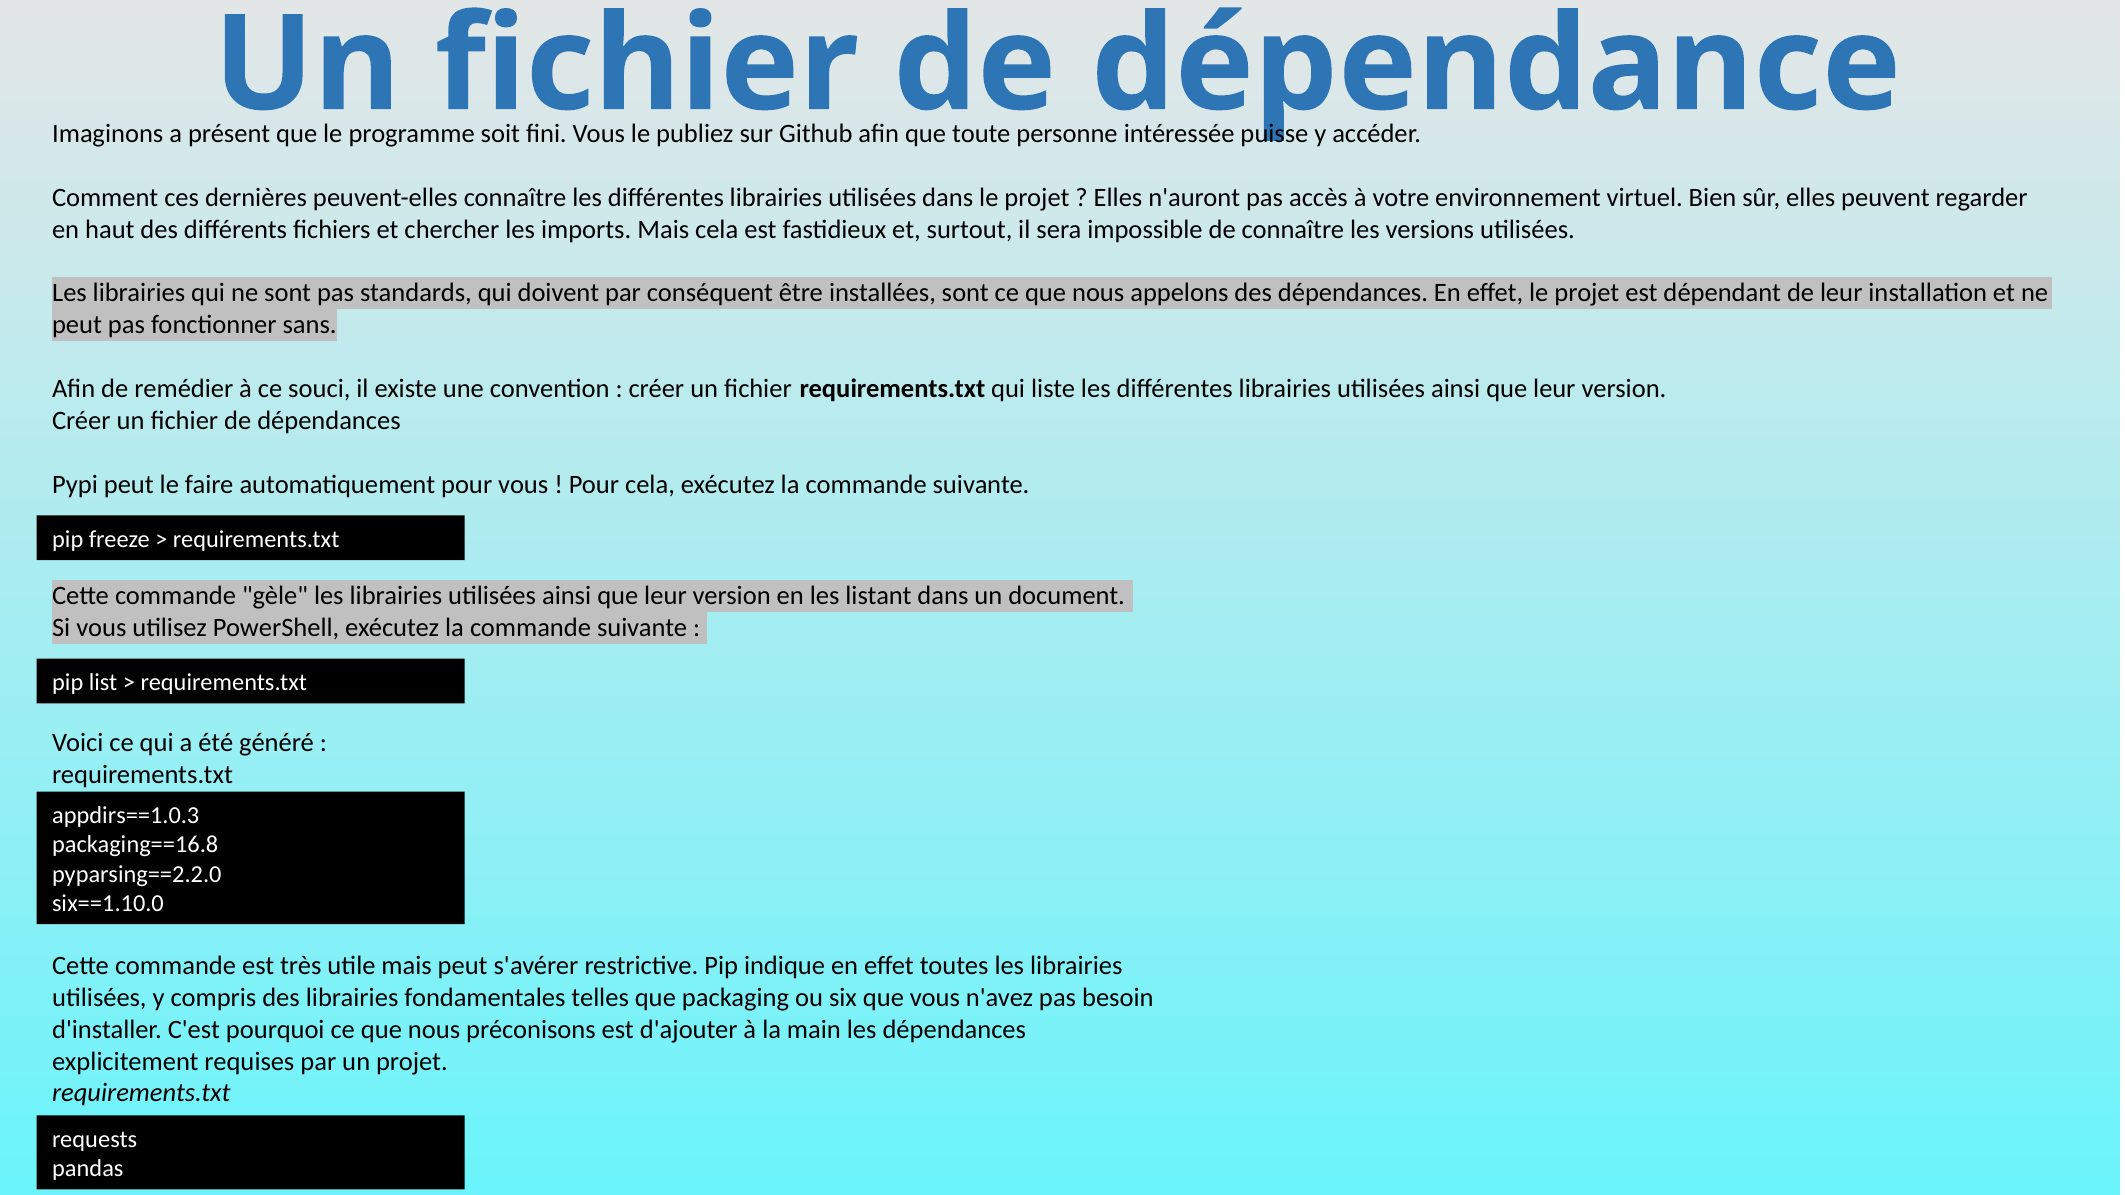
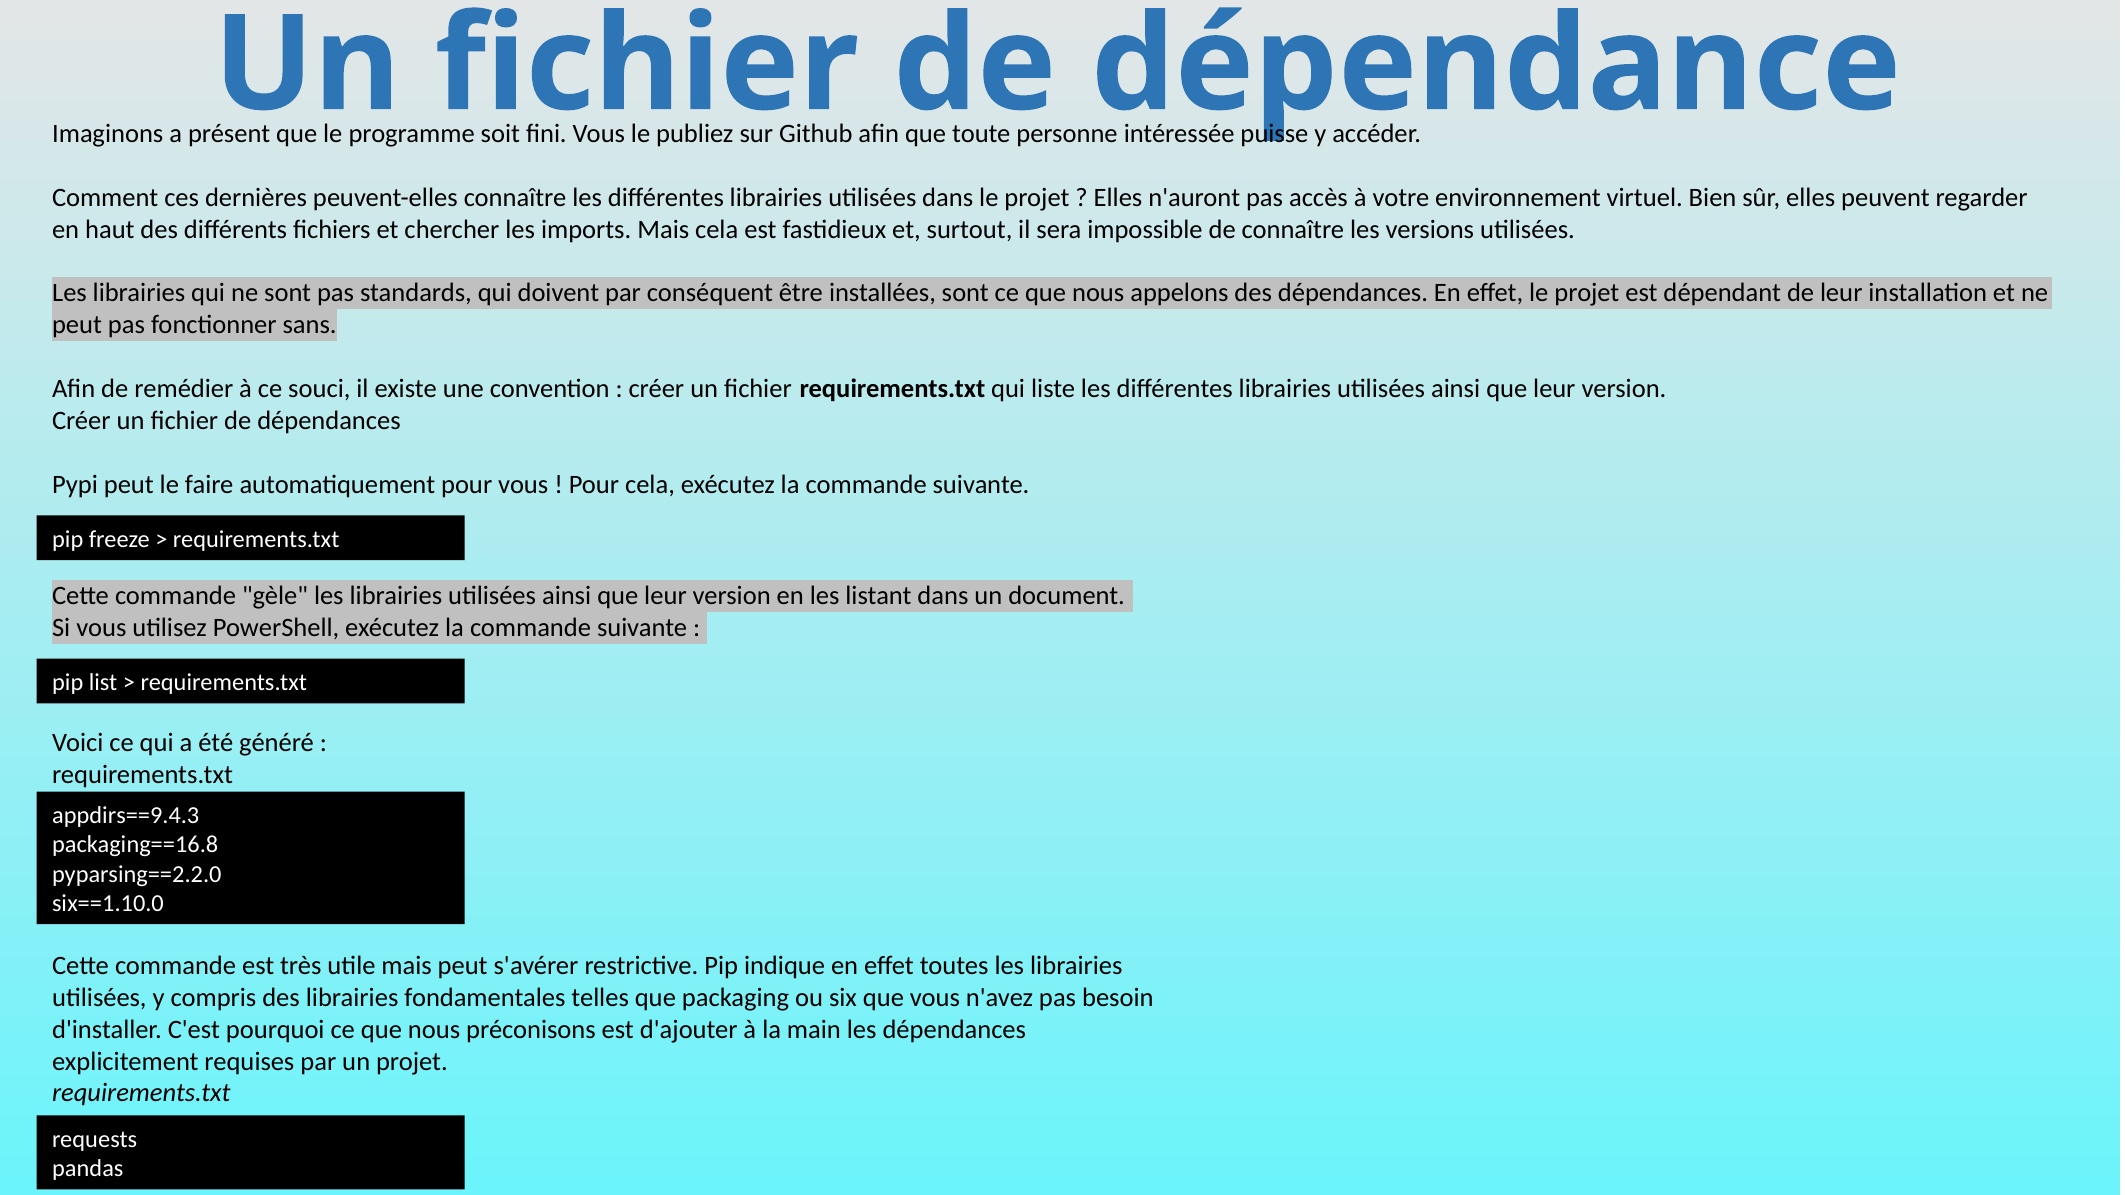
appdirs==1.0.3: appdirs==1.0.3 -> appdirs==9.4.3
